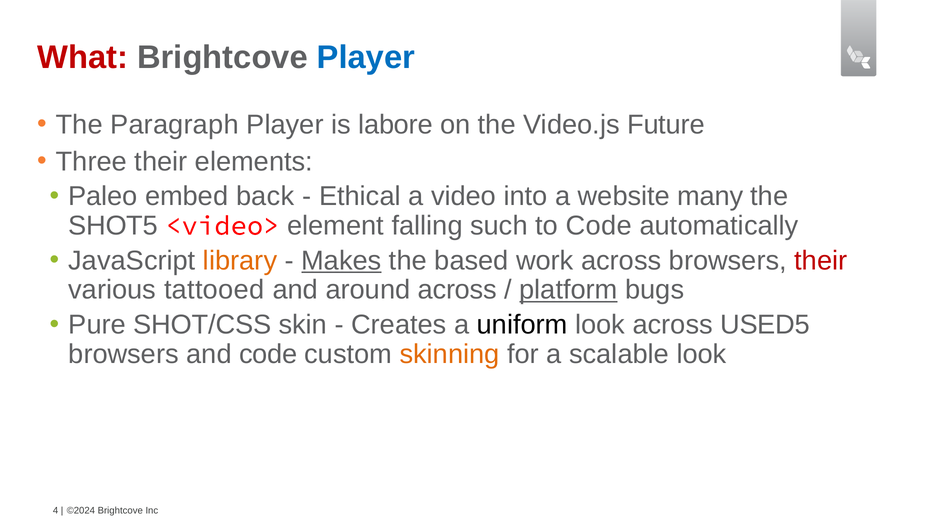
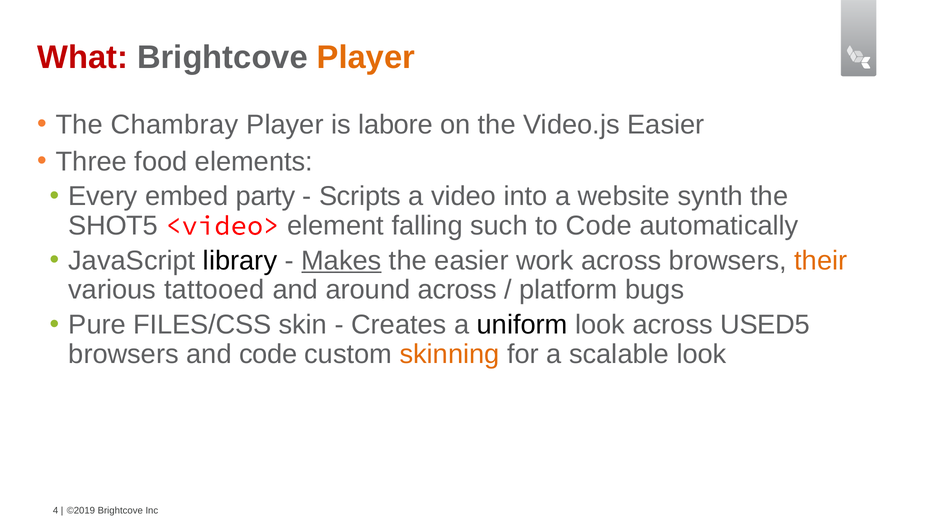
Player at (366, 57) colour: blue -> orange
Paragraph: Paragraph -> Chambray
Video.js Future: Future -> Easier
Three their: their -> food
Paleo: Paleo -> Every
back: back -> party
Ethical: Ethical -> Scripts
many: many -> synth
library colour: orange -> black
the based: based -> easier
their at (821, 261) colour: red -> orange
platform underline: present -> none
SHOT/CSS: SHOT/CSS -> FILES/CSS
©2024: ©2024 -> ©2019
